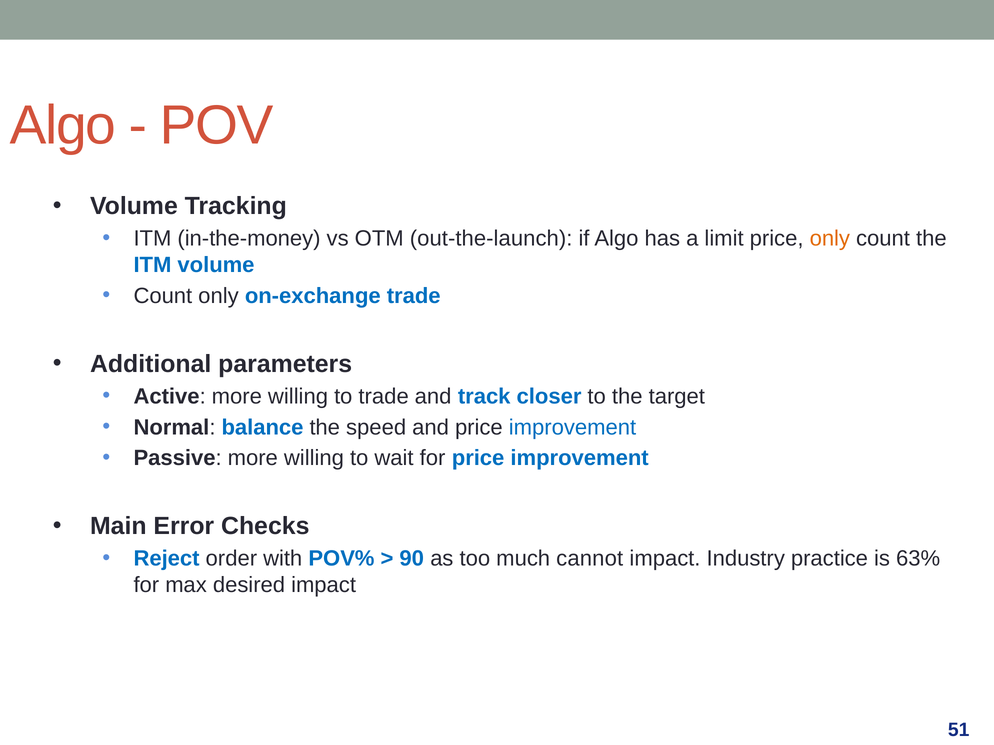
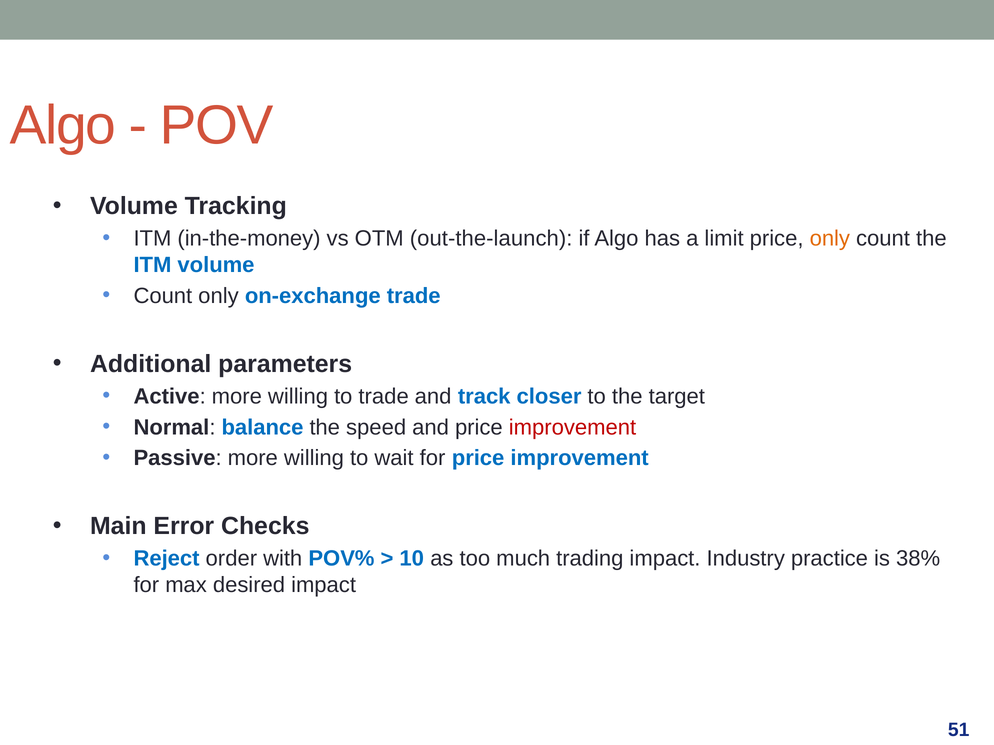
improvement at (572, 428) colour: blue -> red
90: 90 -> 10
cannot: cannot -> trading
63%: 63% -> 38%
